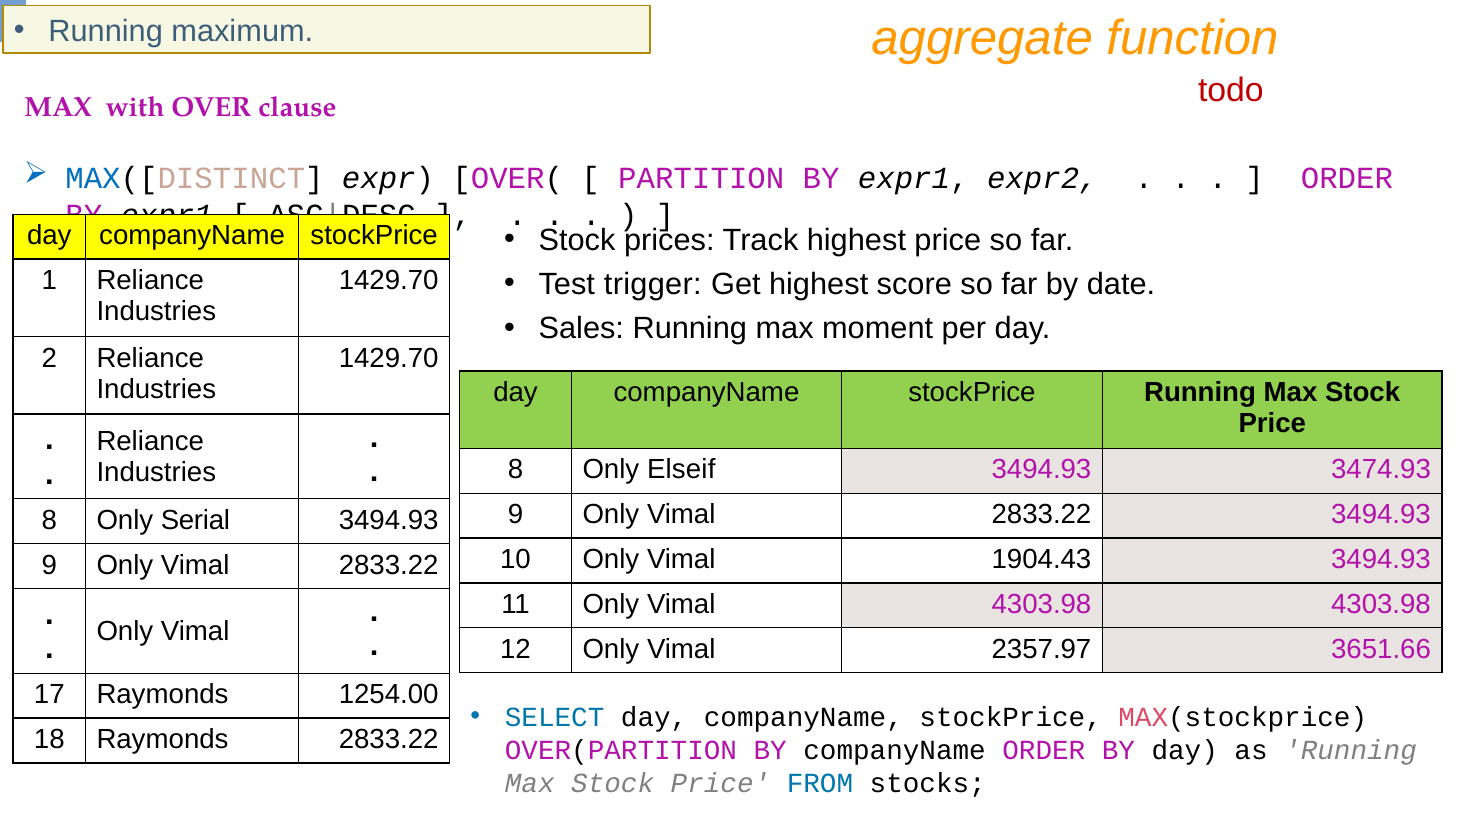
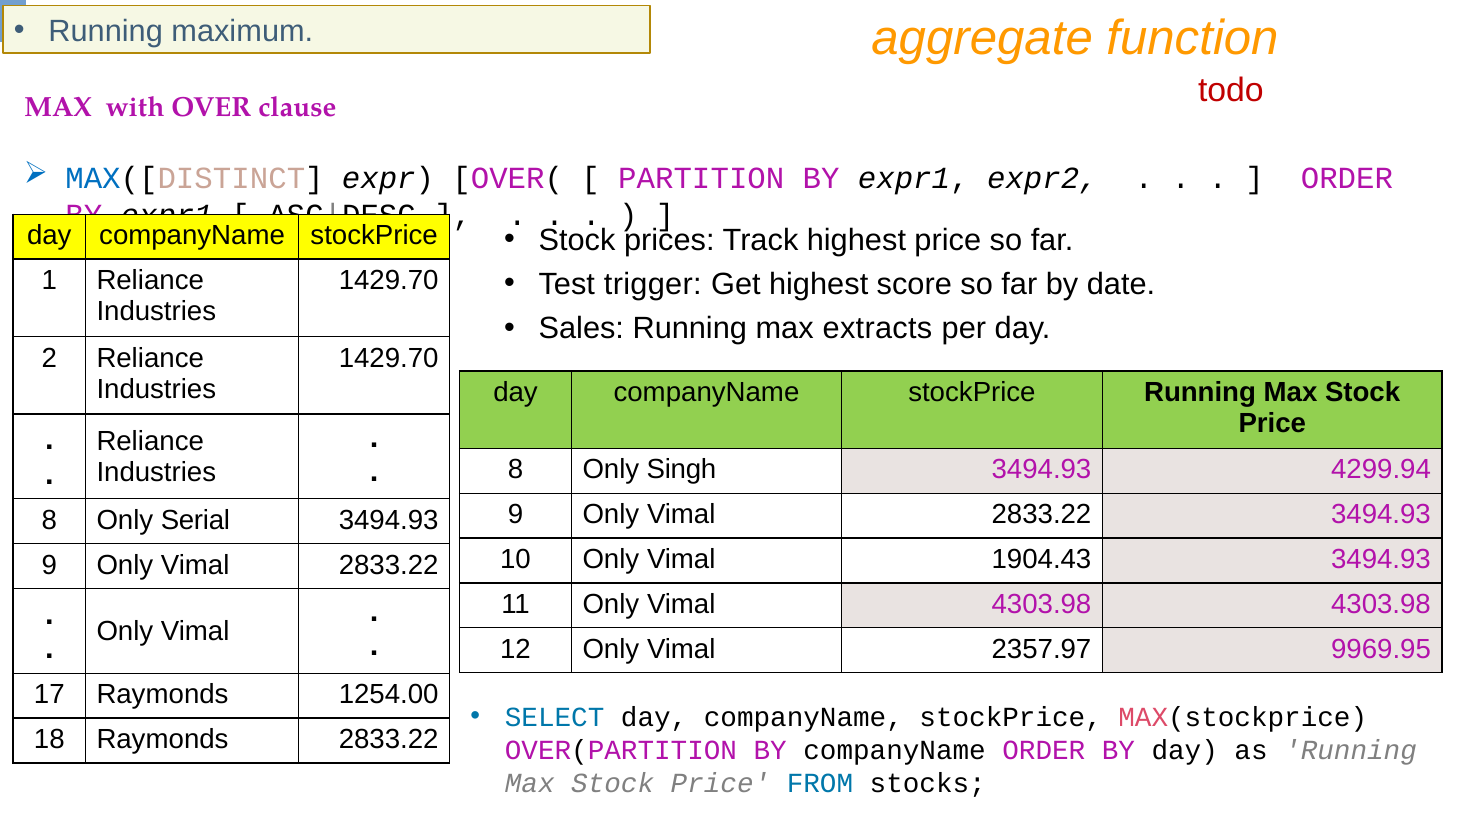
moment: moment -> extracts
Elseif: Elseif -> Singh
3474.93: 3474.93 -> 4299.94
3651.66: 3651.66 -> 9969.95
